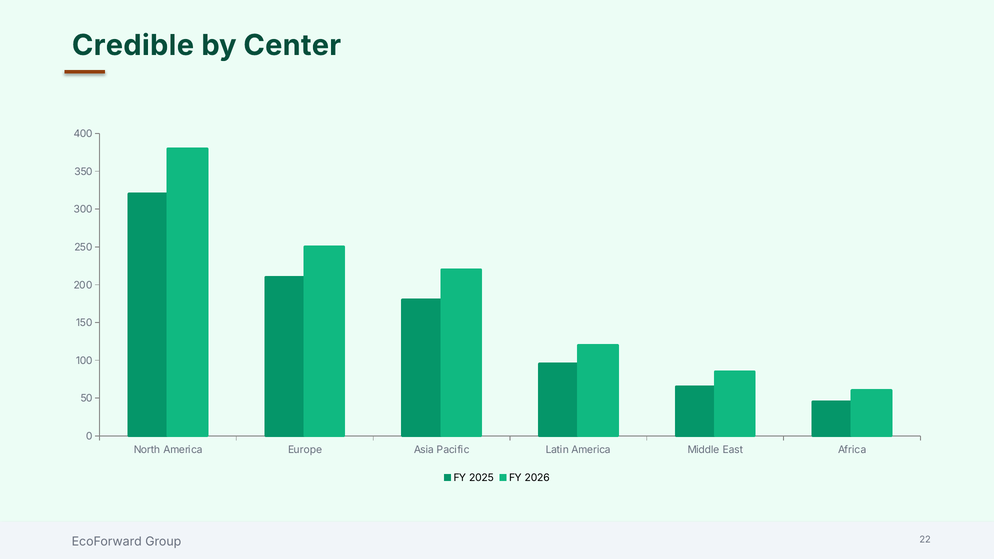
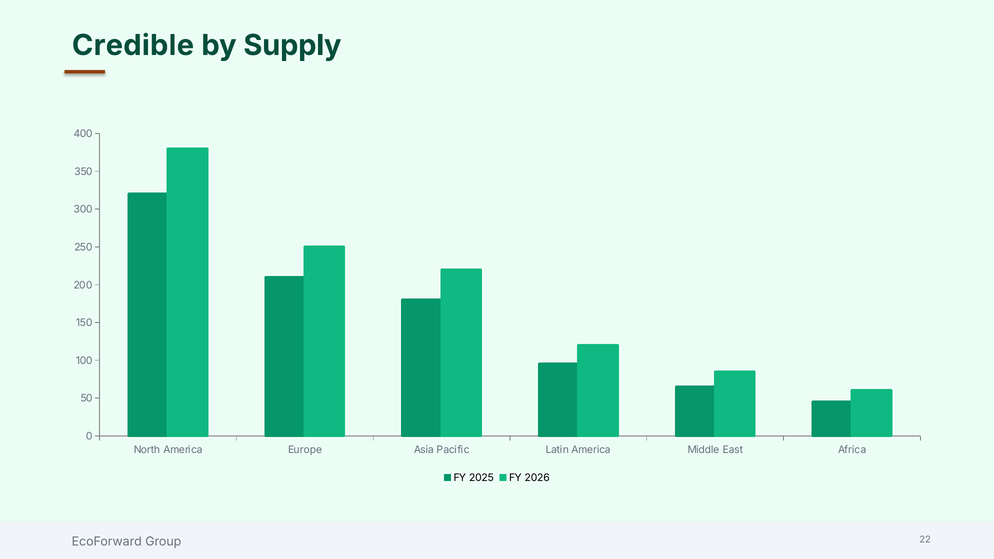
Center: Center -> Supply
